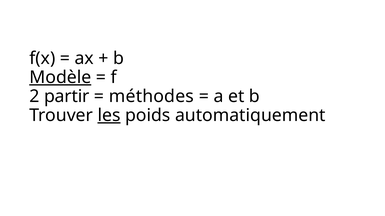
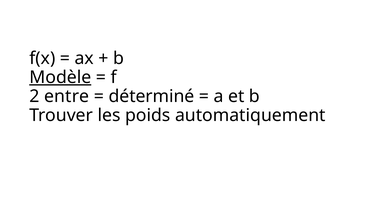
partir: partir -> entre
méthodes: méthodes -> déterminé
les underline: present -> none
